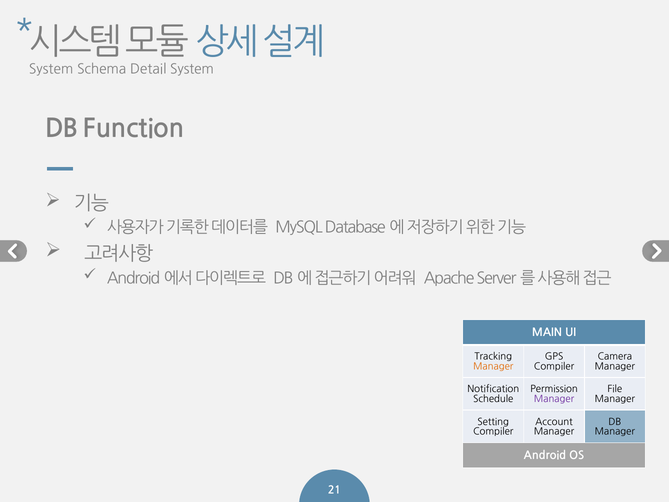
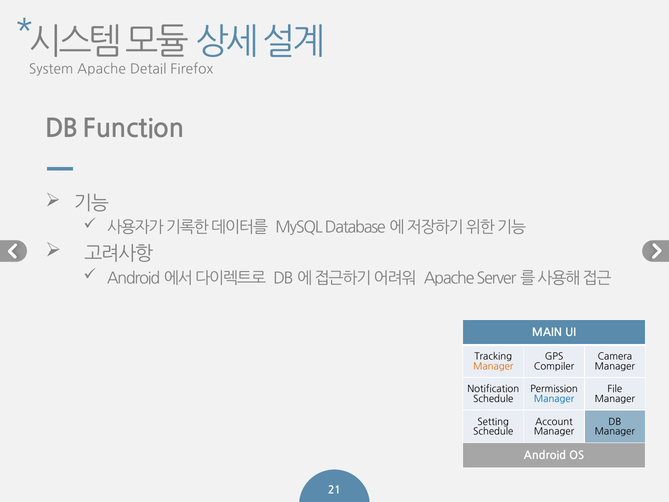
System Schema: Schema -> Apache
Detail System: System -> Firefox
Manager at (554, 399) colour: purple -> blue
Compiler at (493, 431): Compiler -> Schedule
